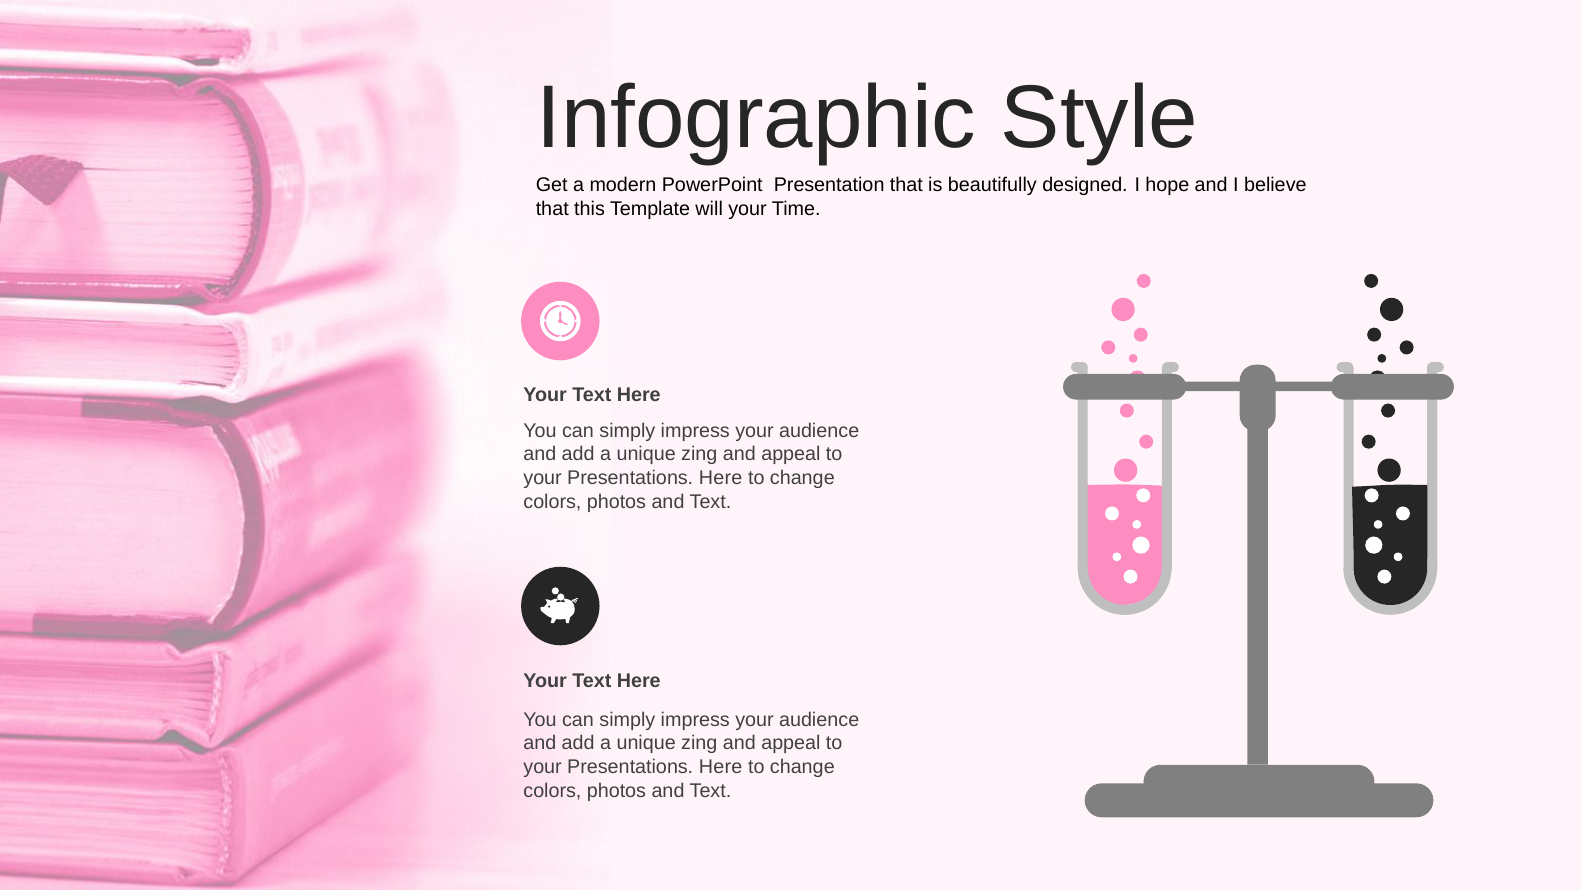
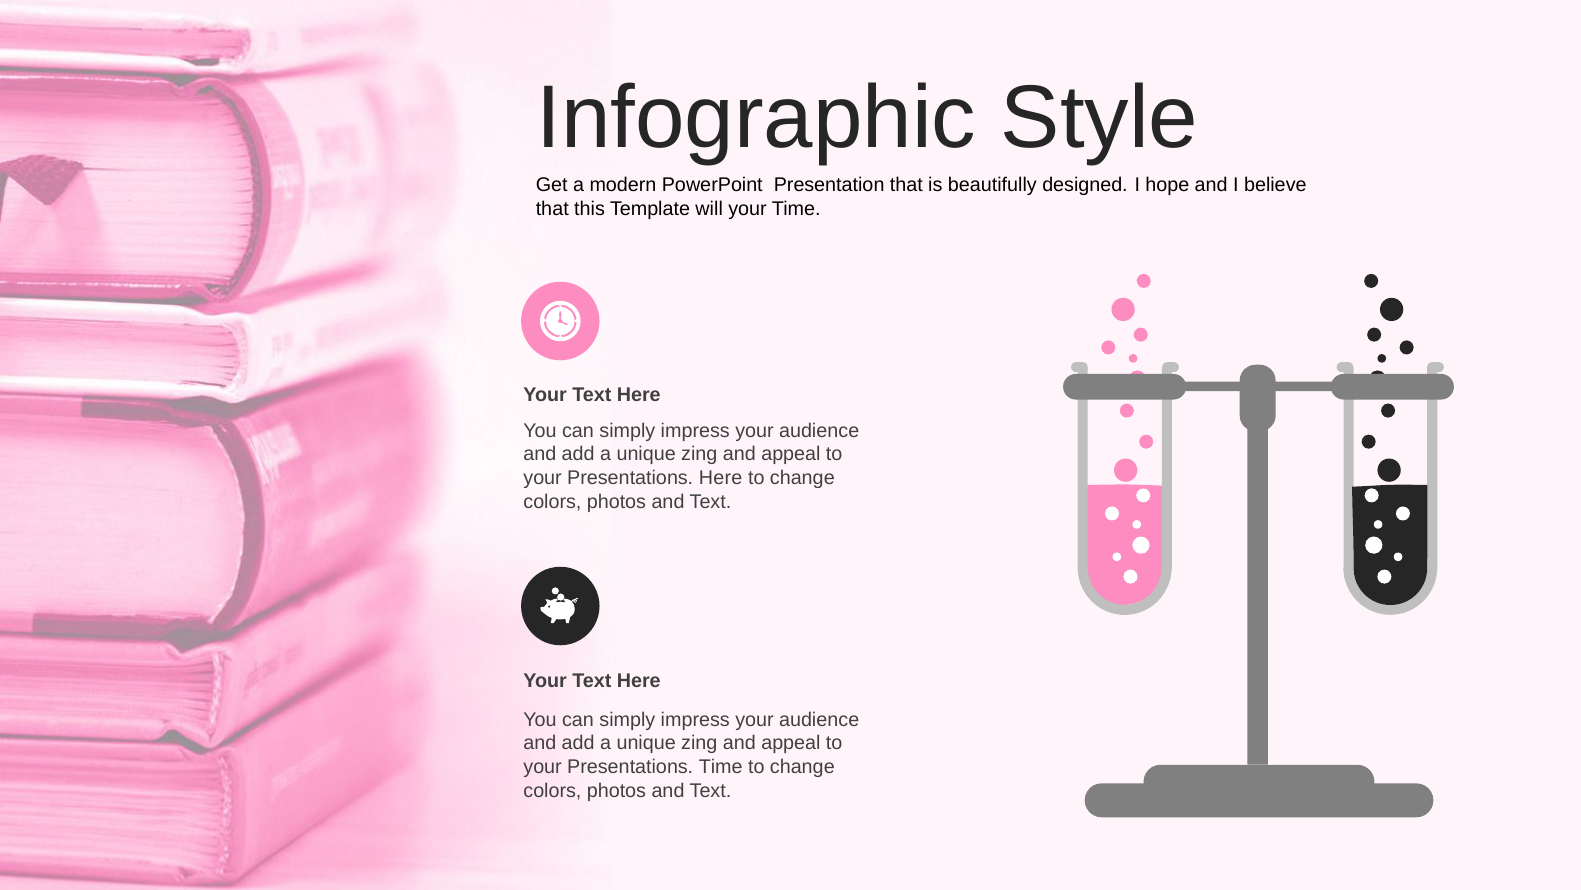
Here at (721, 766): Here -> Time
